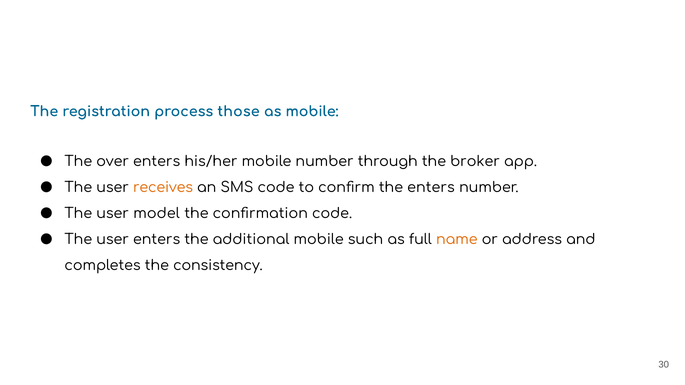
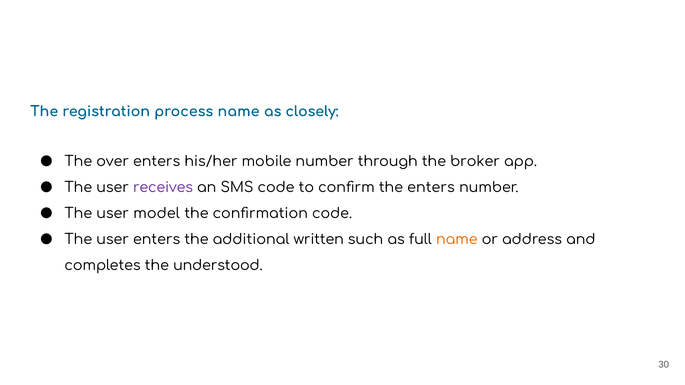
process those: those -> name
as mobile: mobile -> closely
receives colour: orange -> purple
additional mobile: mobile -> written
consistency: consistency -> understood
